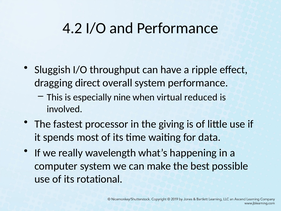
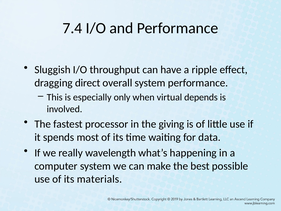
4.2: 4.2 -> 7.4
nine: nine -> only
reduced: reduced -> depends
rotational: rotational -> materials
